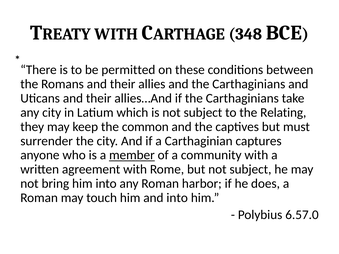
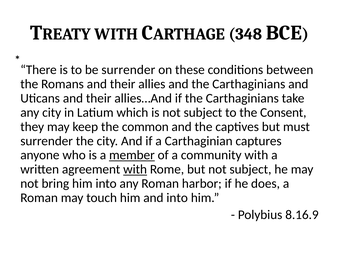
be permitted: permitted -> surrender
Relating: Relating -> Consent
with at (135, 170) underline: none -> present
6.57.0: 6.57.0 -> 8.16.9
